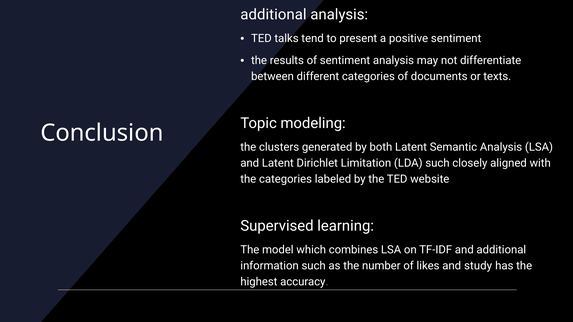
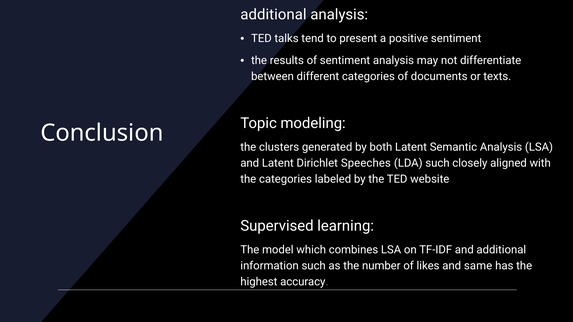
Limitation: Limitation -> Speeches
study: study -> same
